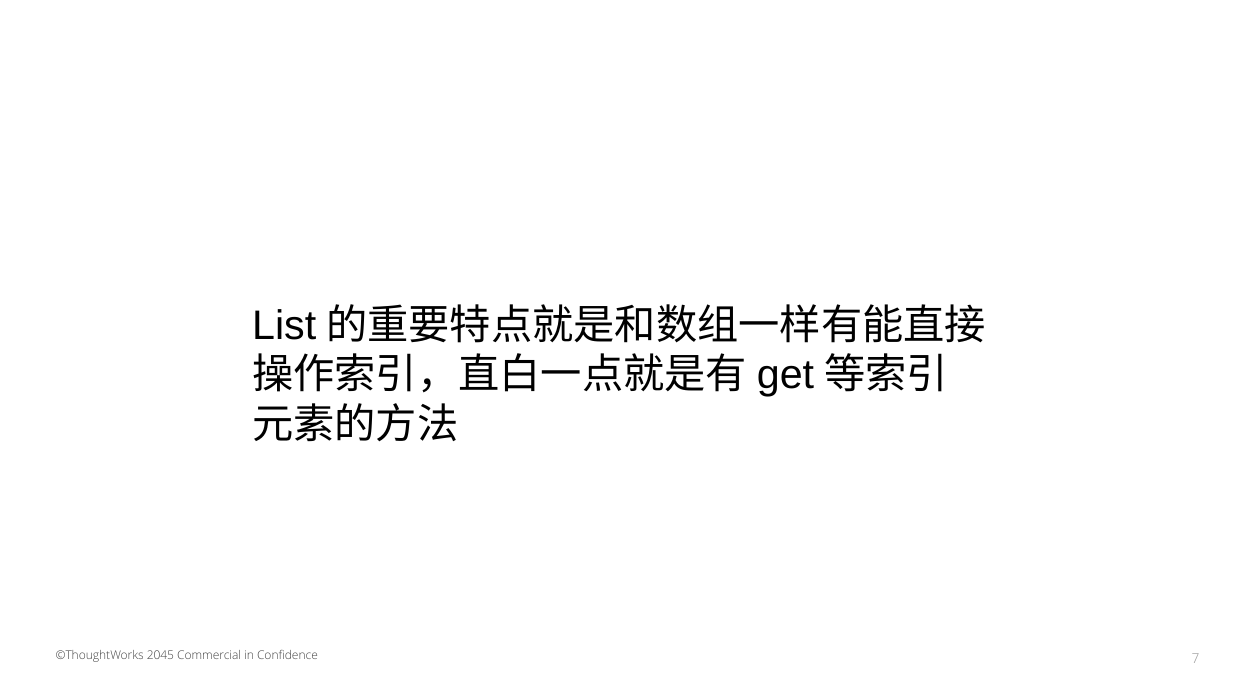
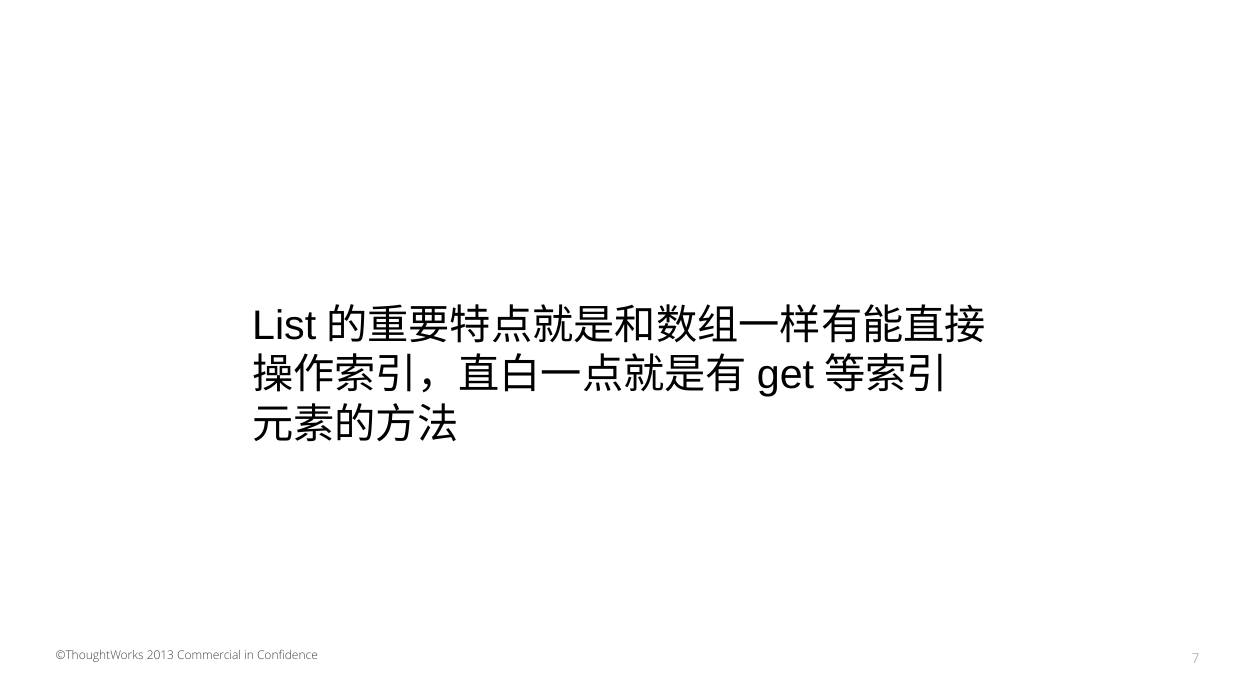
2045: 2045 -> 2013
